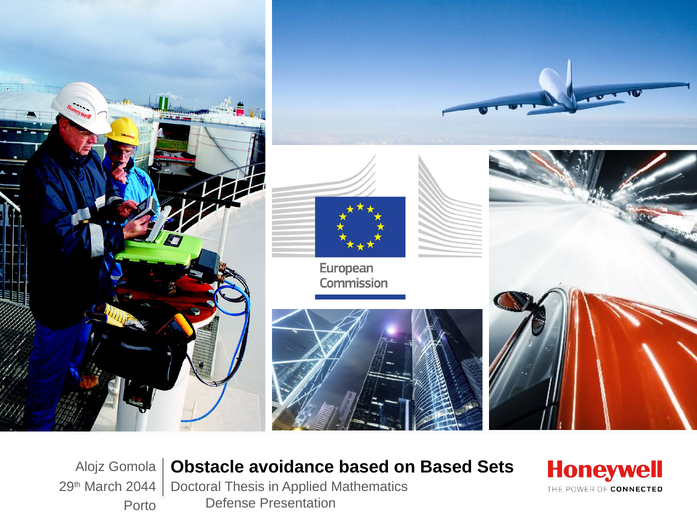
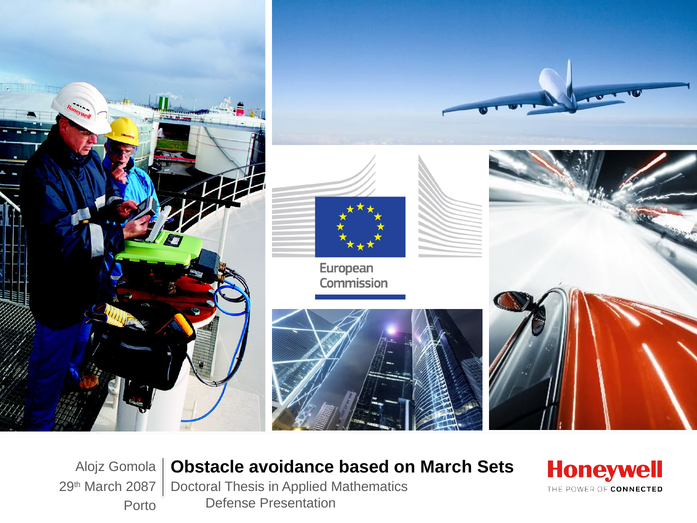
on Based: Based -> March
2044: 2044 -> 2087
